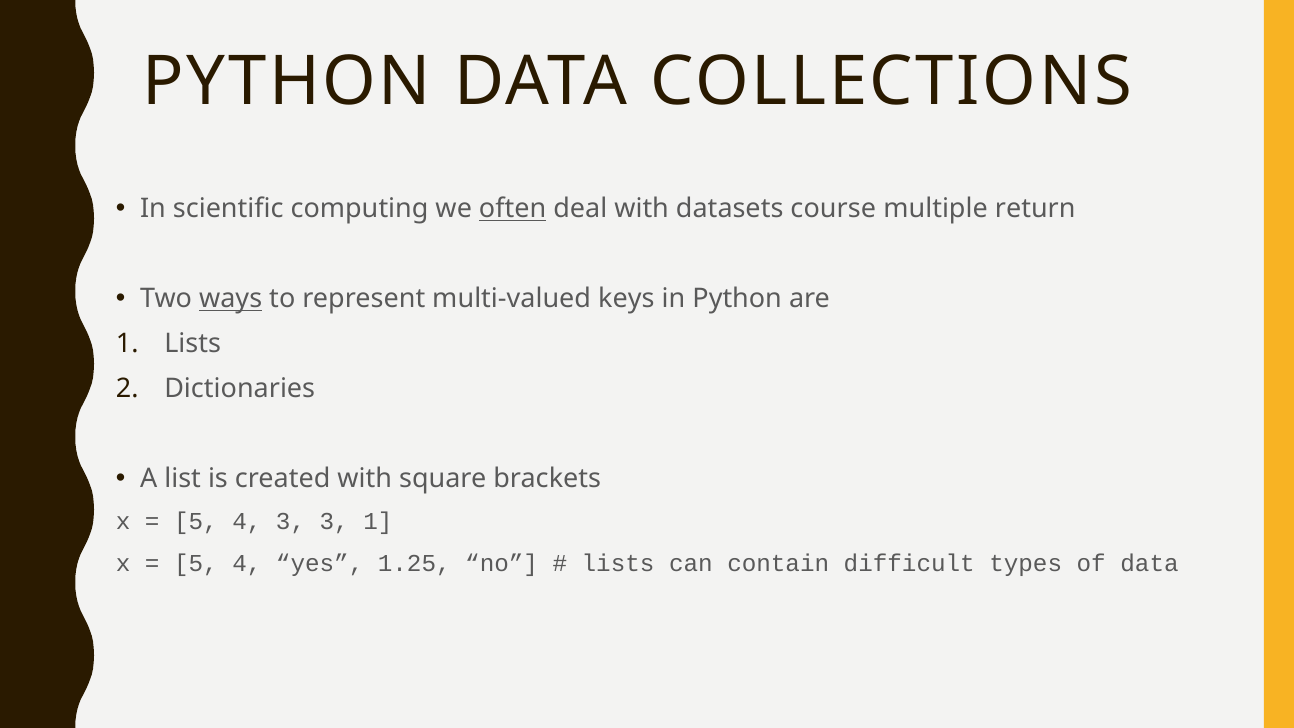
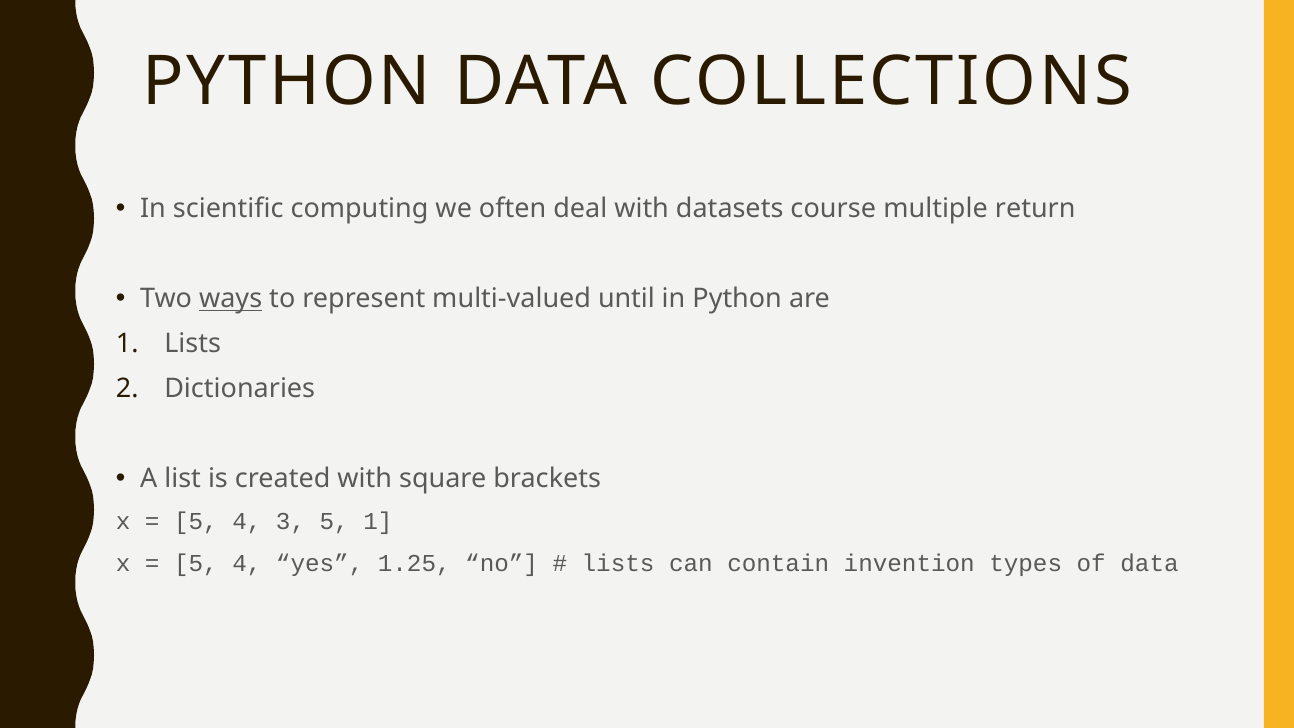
often underline: present -> none
keys: keys -> until
3 3: 3 -> 5
difficult: difficult -> invention
